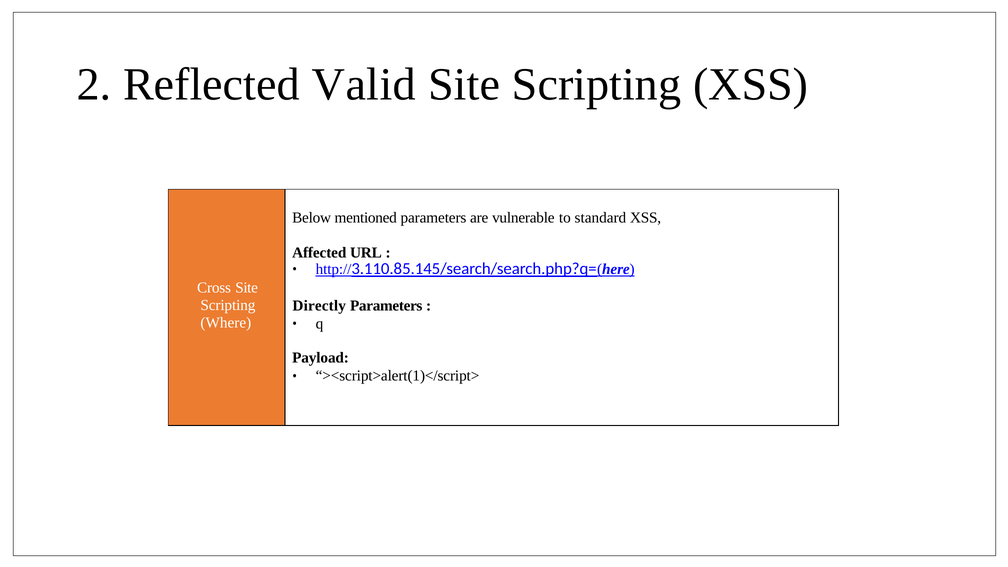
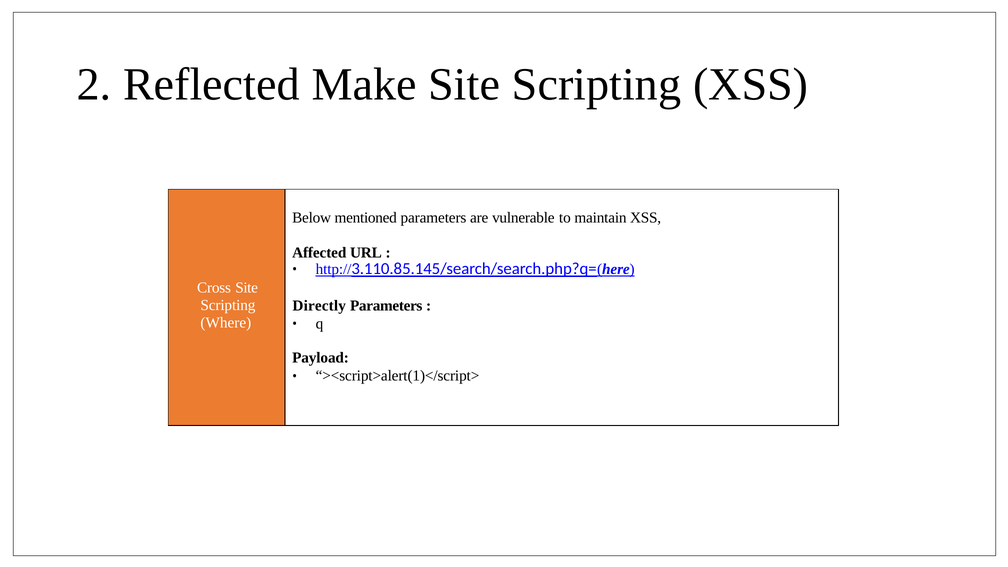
Valid: Valid -> Make
standard: standard -> maintain
